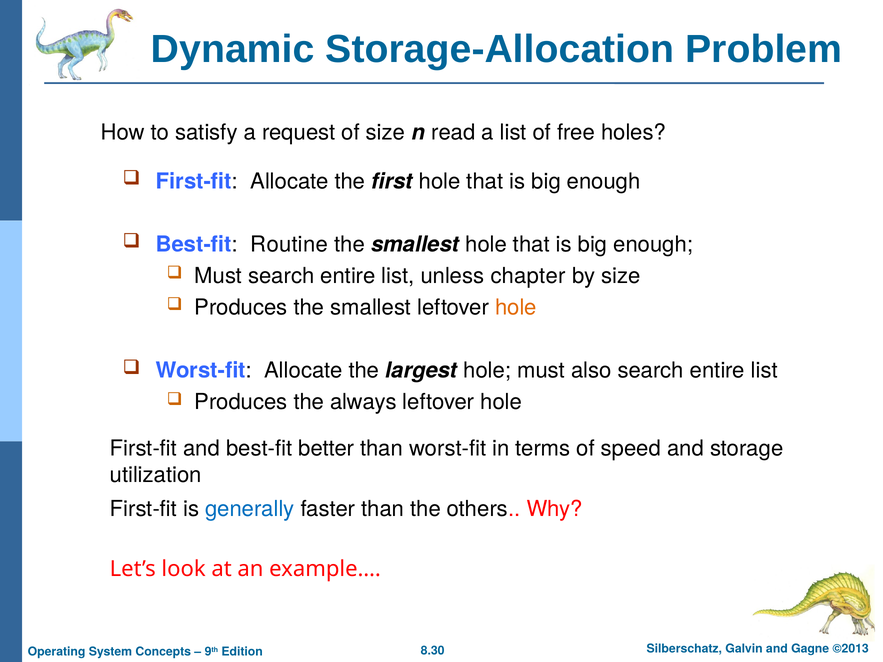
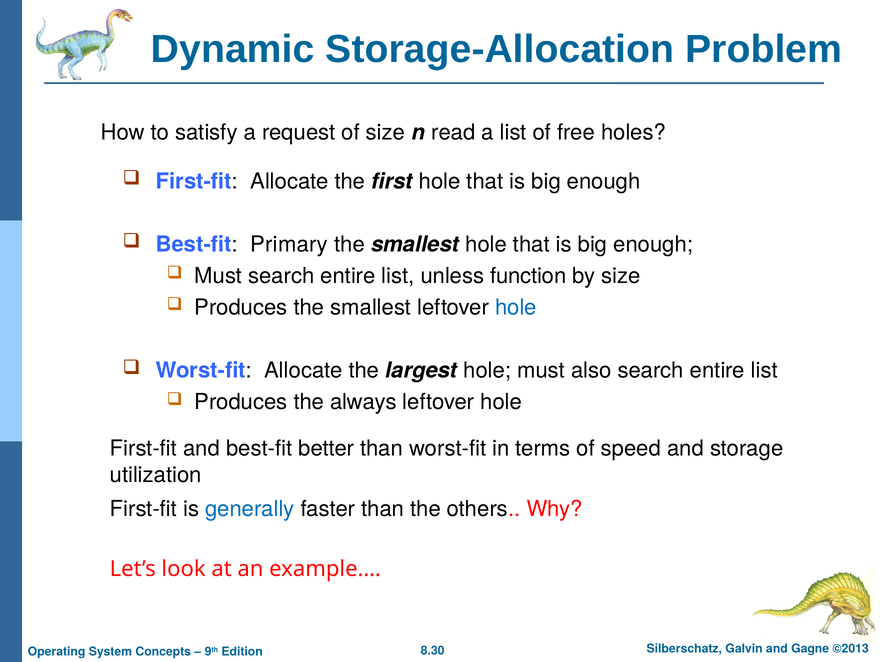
Routine: Routine -> Primary
chapter: chapter -> function
hole at (516, 308) colour: orange -> blue
